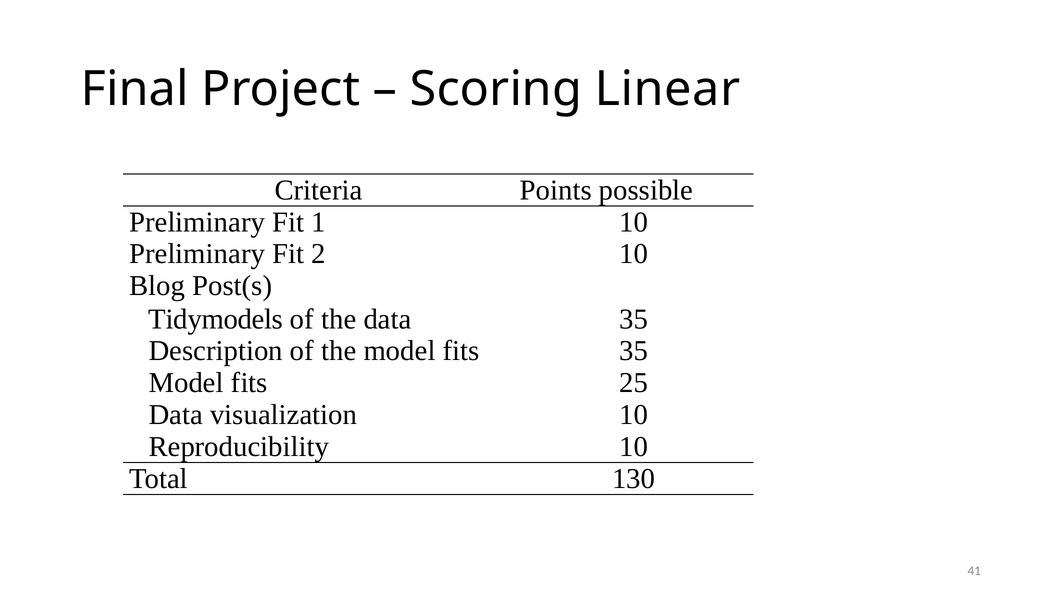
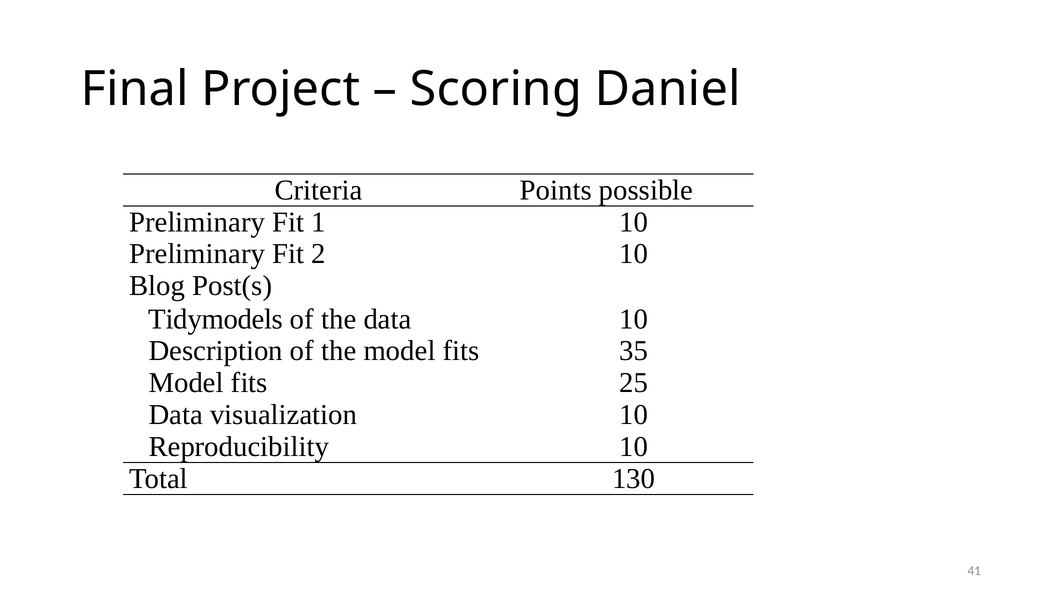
Linear: Linear -> Daniel
data 35: 35 -> 10
